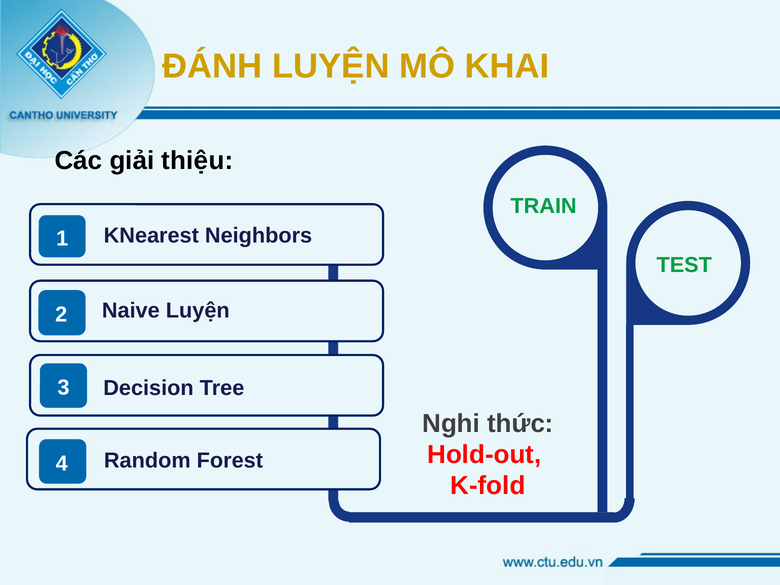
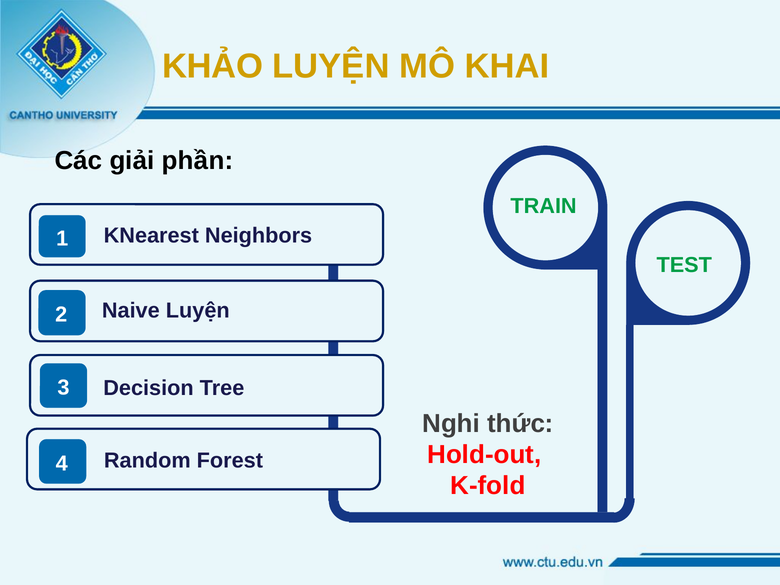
ĐÁNH: ĐÁNH -> KHẢO
thiệu: thiệu -> phần
